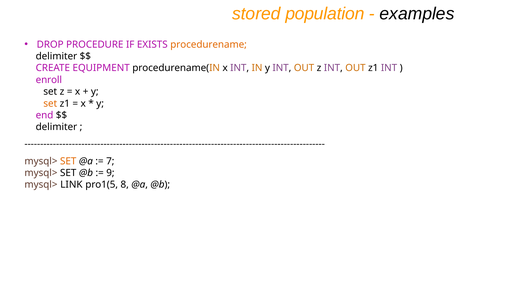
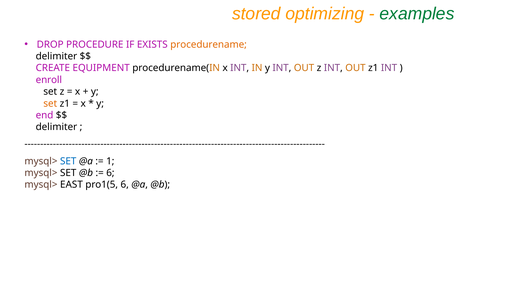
population: population -> optimizing
examples colour: black -> green
SET at (68, 161) colour: orange -> blue
7: 7 -> 1
9 at (110, 173): 9 -> 6
LINK: LINK -> EAST
pro1(5 8: 8 -> 6
